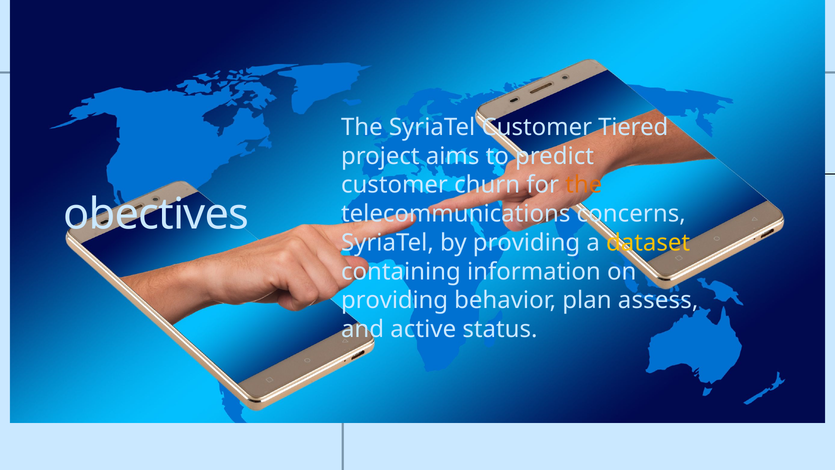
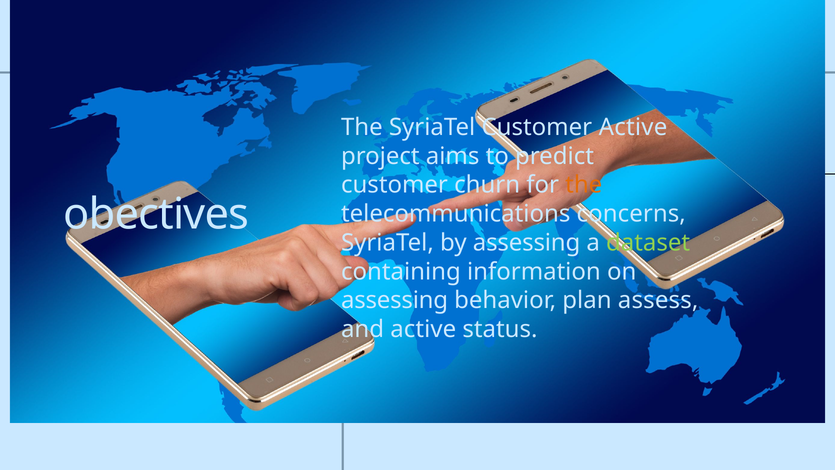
Customer Tiered: Tiered -> Active
by providing: providing -> assessing
dataset colour: yellow -> light green
providing at (395, 300): providing -> assessing
